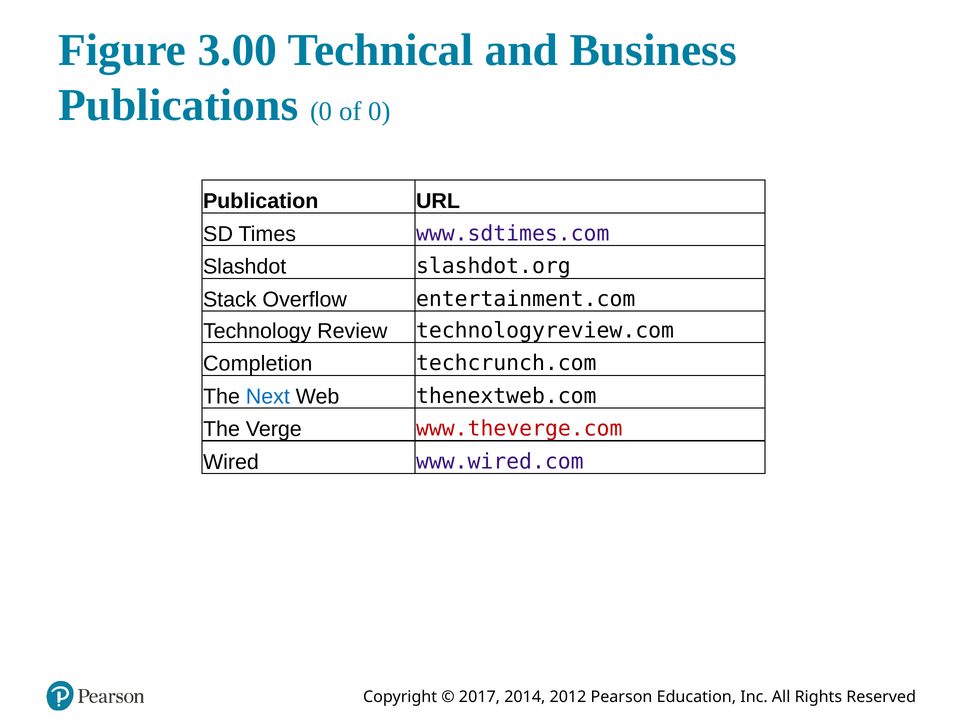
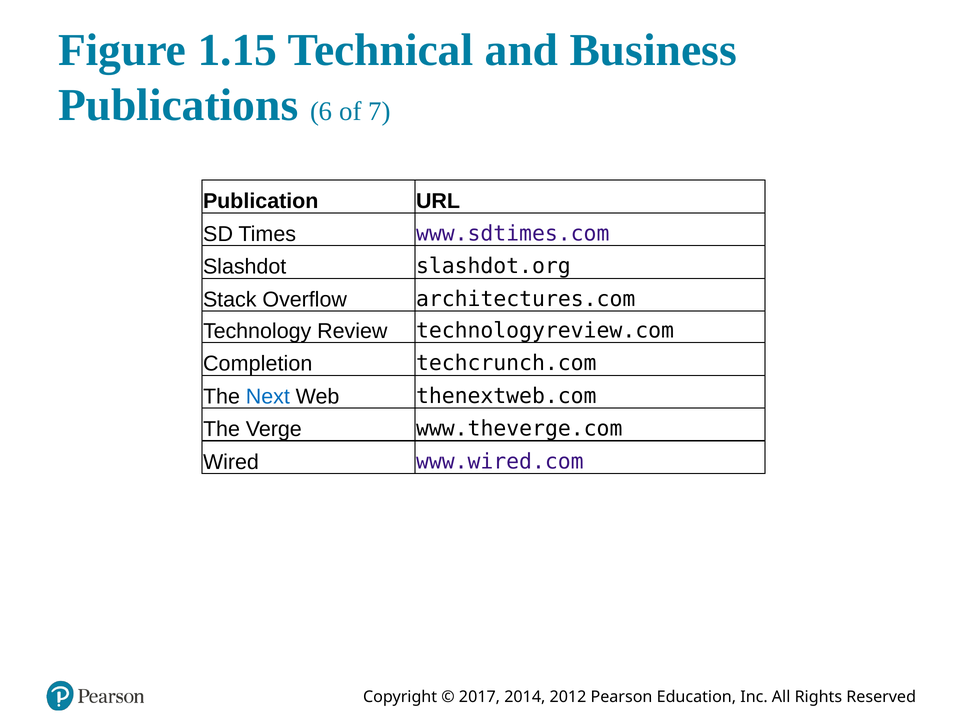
3.00: 3.00 -> 1.15
Publications 0: 0 -> 6
of 0: 0 -> 7
entertainment.com: entertainment.com -> architectures.com
www.theverge.com colour: red -> black
